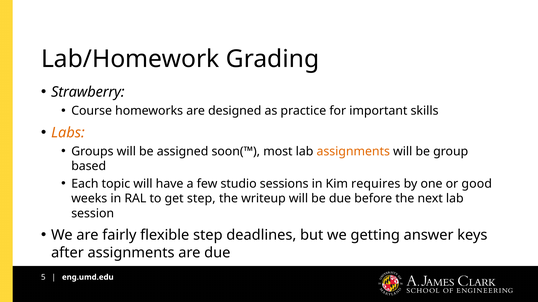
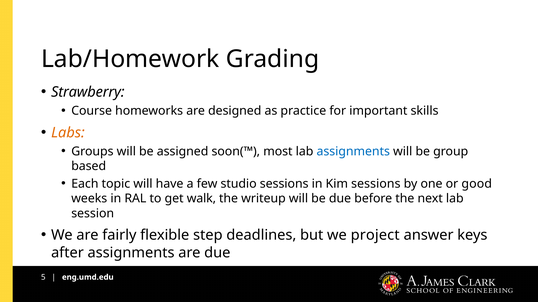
assignments at (353, 152) colour: orange -> blue
Kim requires: requires -> sessions
get step: step -> walk
getting: getting -> project
